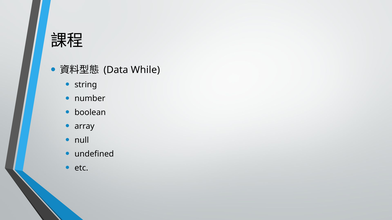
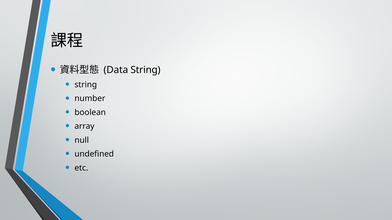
Data While: While -> String
